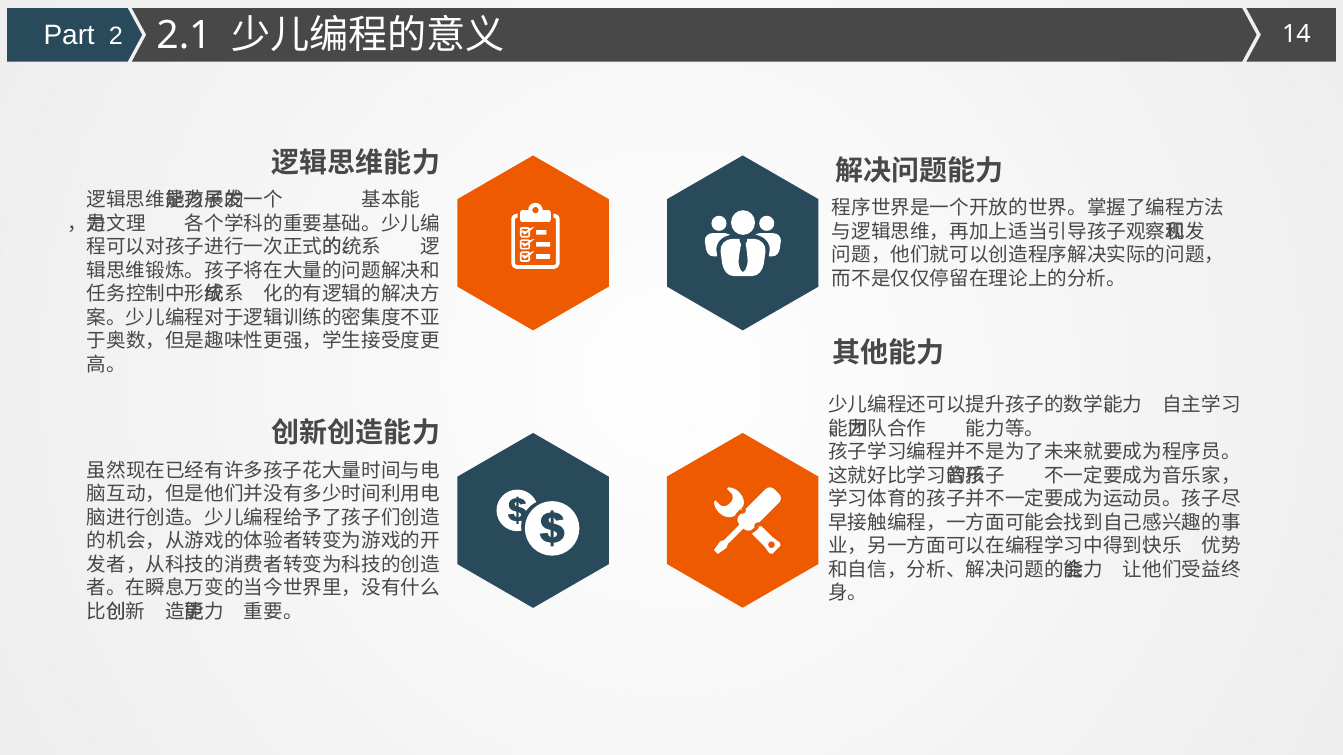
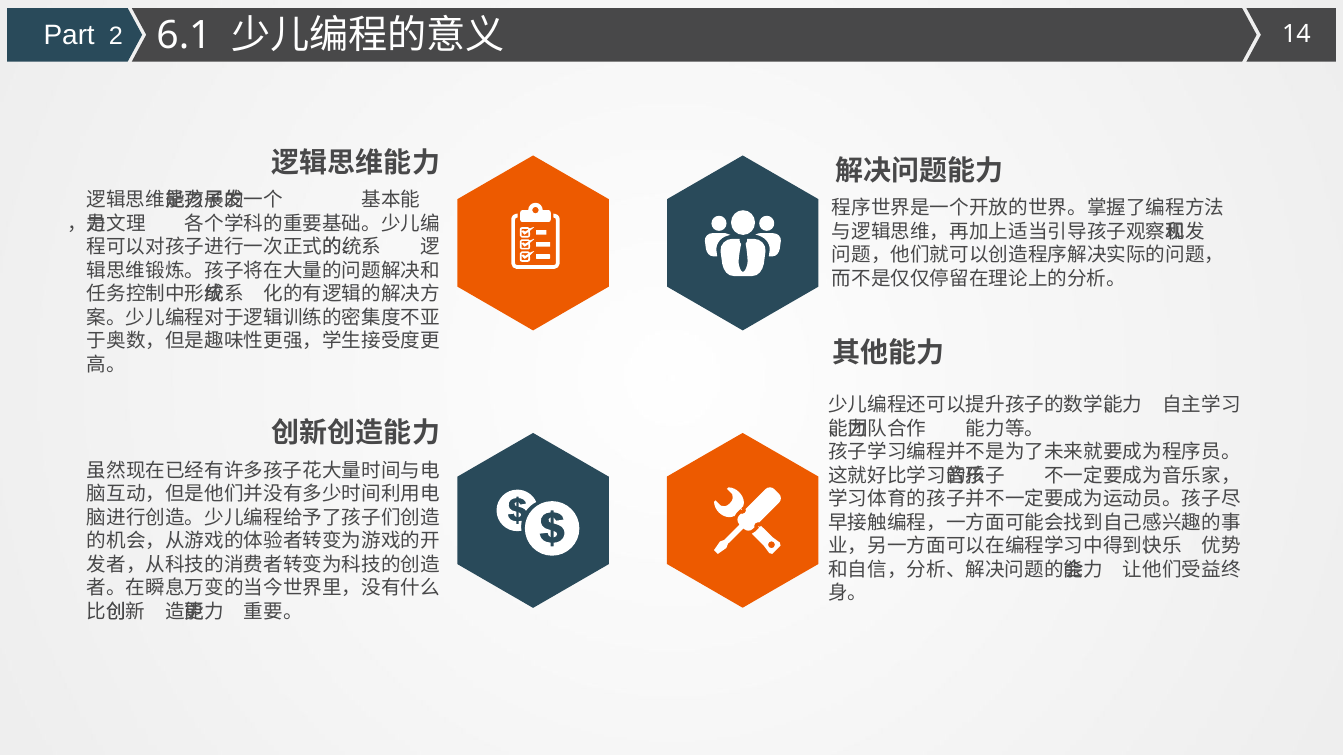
2.1: 2.1 -> 6.1
